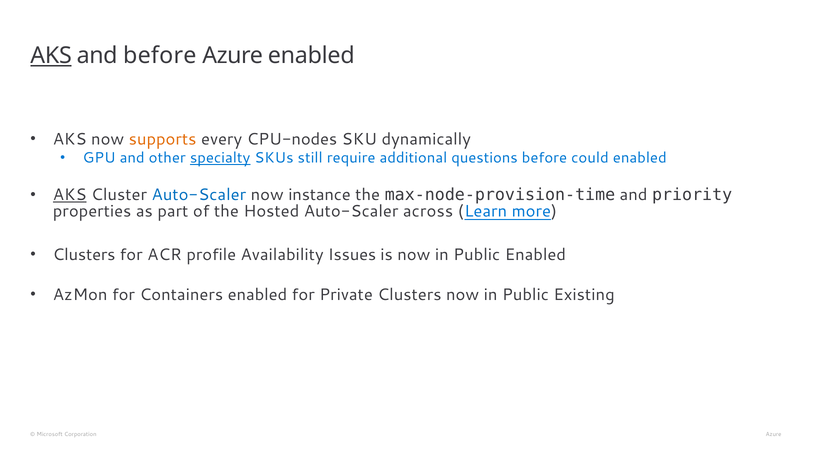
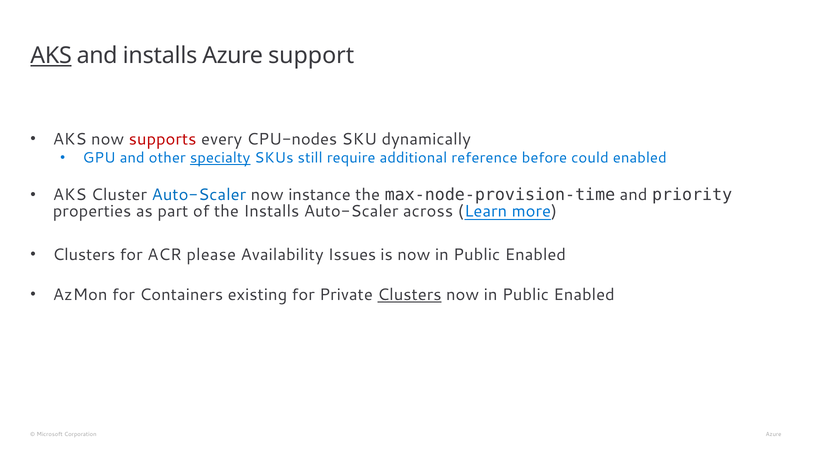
and before: before -> installs
Azure enabled: enabled -> support
supports colour: orange -> red
questions: questions -> reference
AKS at (70, 195) underline: present -> none
the Hosted: Hosted -> Installs
profile: profile -> please
Containers enabled: enabled -> existing
Clusters at (409, 295) underline: none -> present
Existing at (584, 295): Existing -> Enabled
